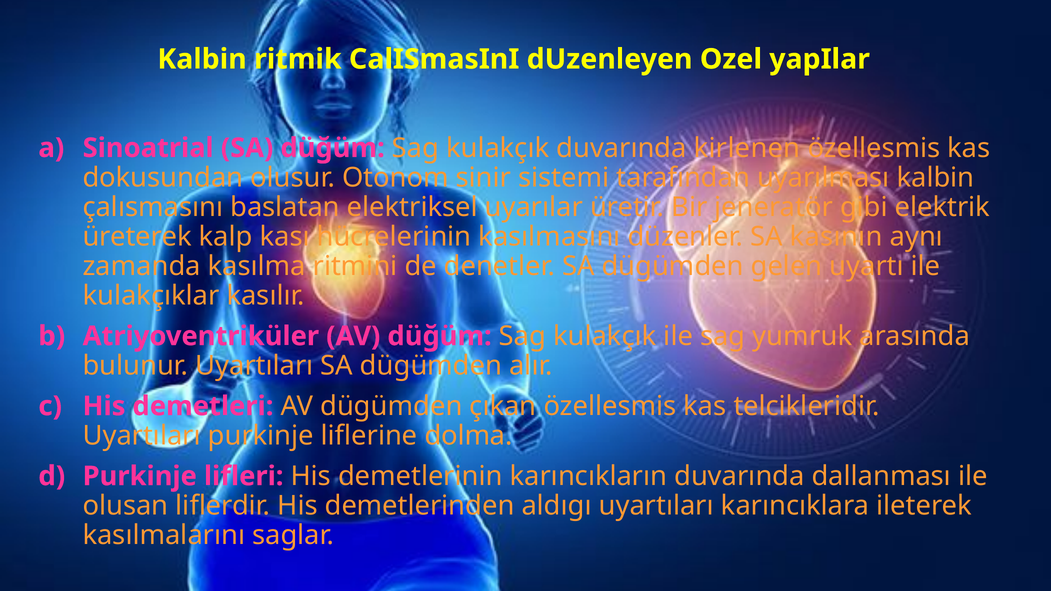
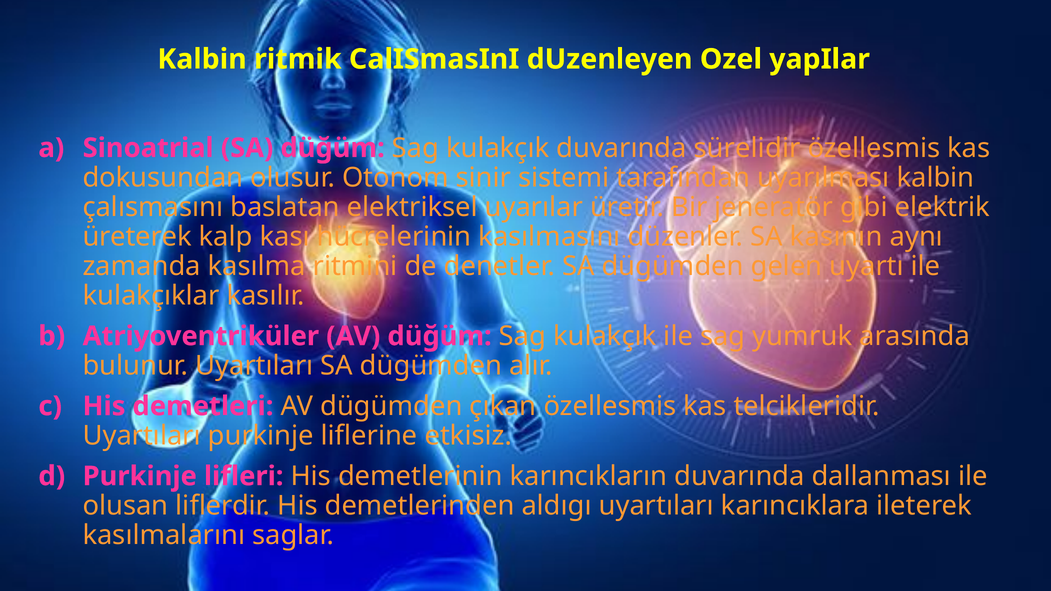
kirlenen: kirlenen -> sürelidir
dolma: dolma -> etkisiz
